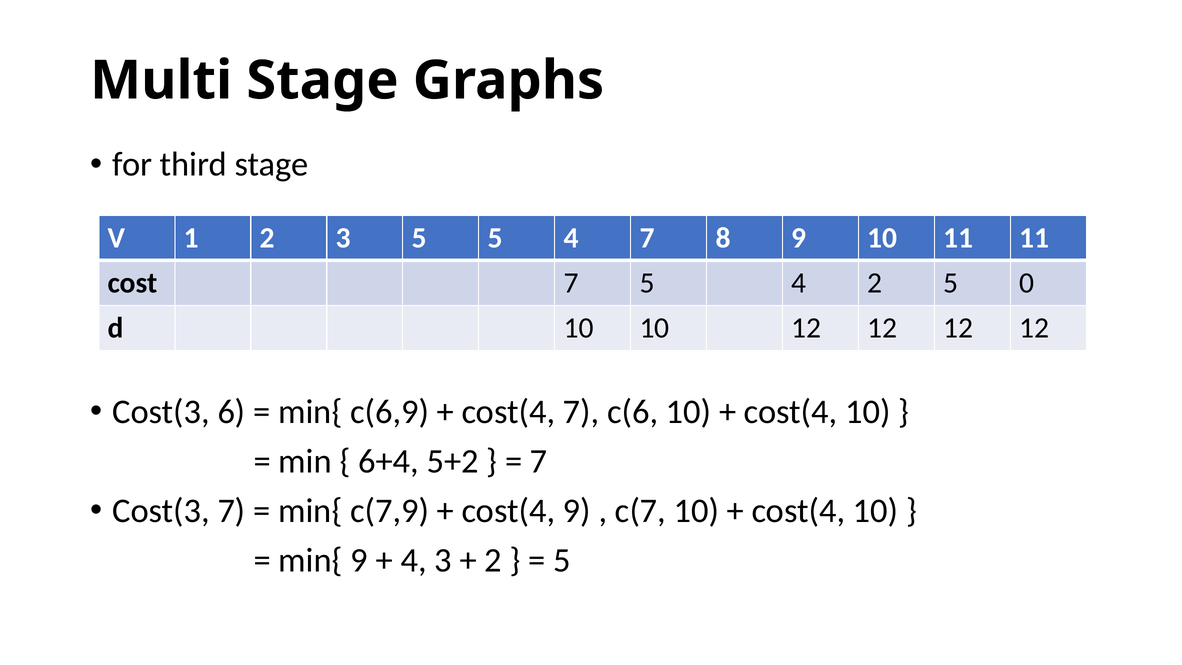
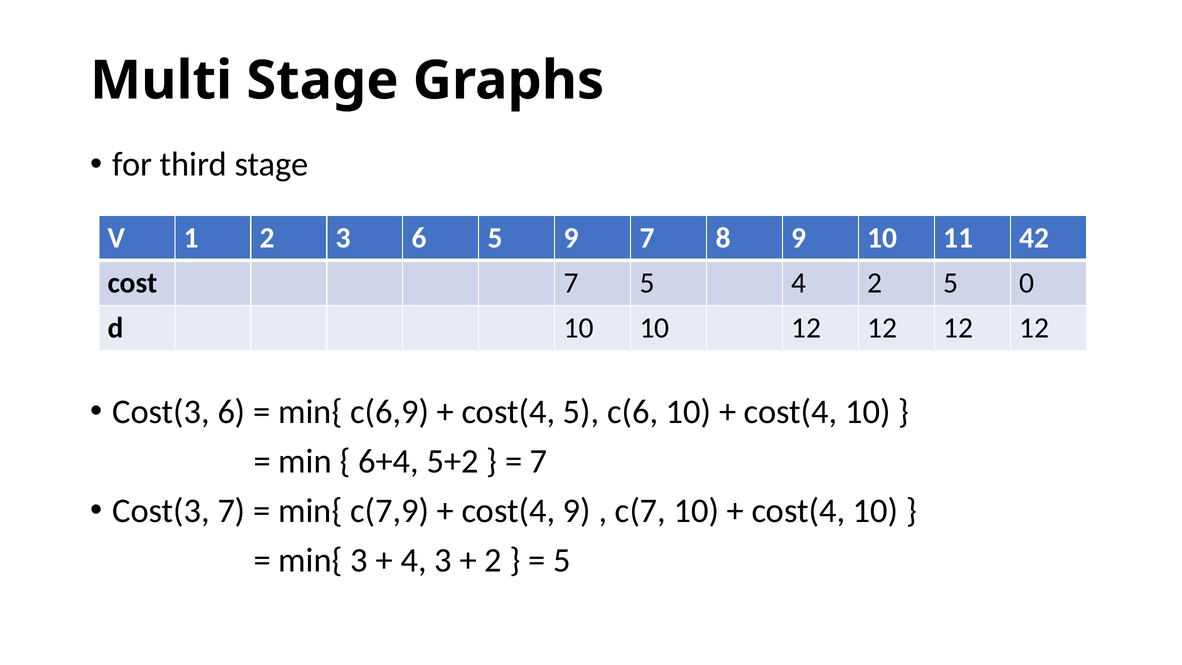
3 5: 5 -> 6
4 at (571, 238): 4 -> 9
11 11: 11 -> 42
cost(4 7: 7 -> 5
min{ 9: 9 -> 3
